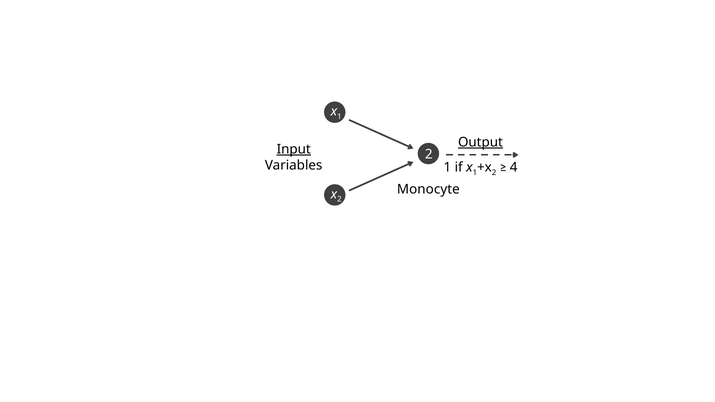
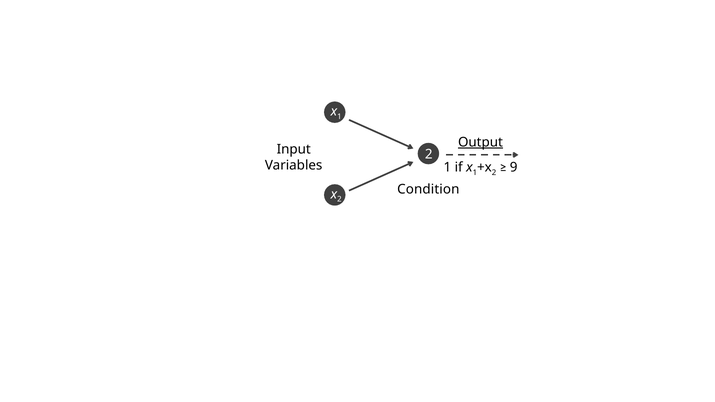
Input underline: present -> none
4: 4 -> 9
Monocyte: Monocyte -> Condition
